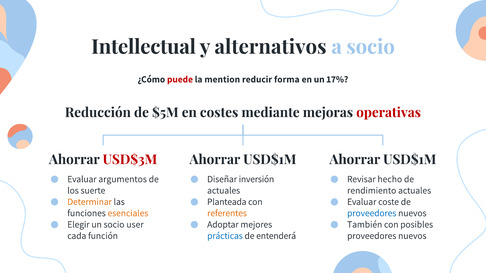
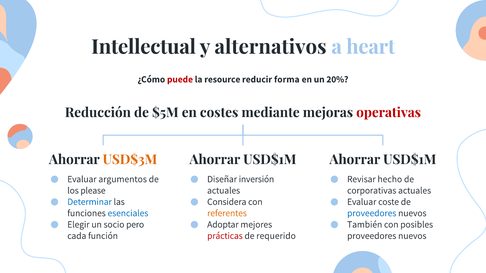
a socio: socio -> heart
mention: mention -> resource
17%: 17% -> 20%
USD$3M colour: red -> orange
suerte: suerte -> please
rendimiento: rendimiento -> corporativas
Determinar colour: orange -> blue
Planteada: Planteada -> Considera
esenciales colour: orange -> blue
user: user -> pero
prácticas colour: blue -> red
entenderá: entenderá -> requerido
